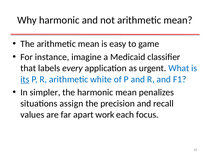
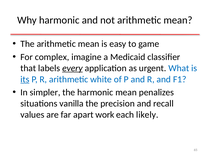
instance: instance -> complex
every underline: none -> present
assign: assign -> vanilla
focus: focus -> likely
